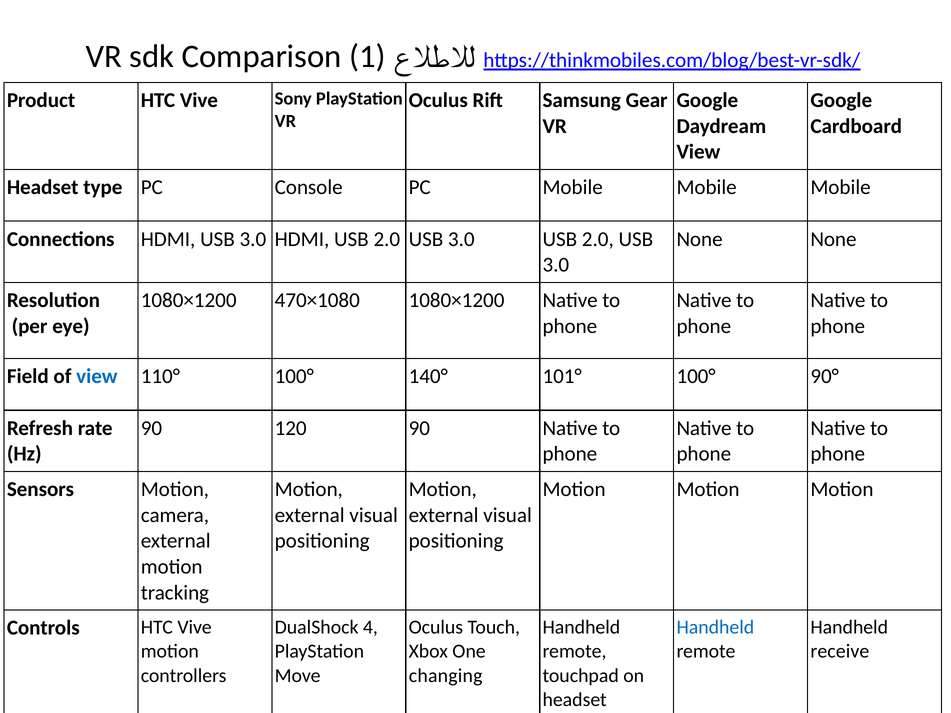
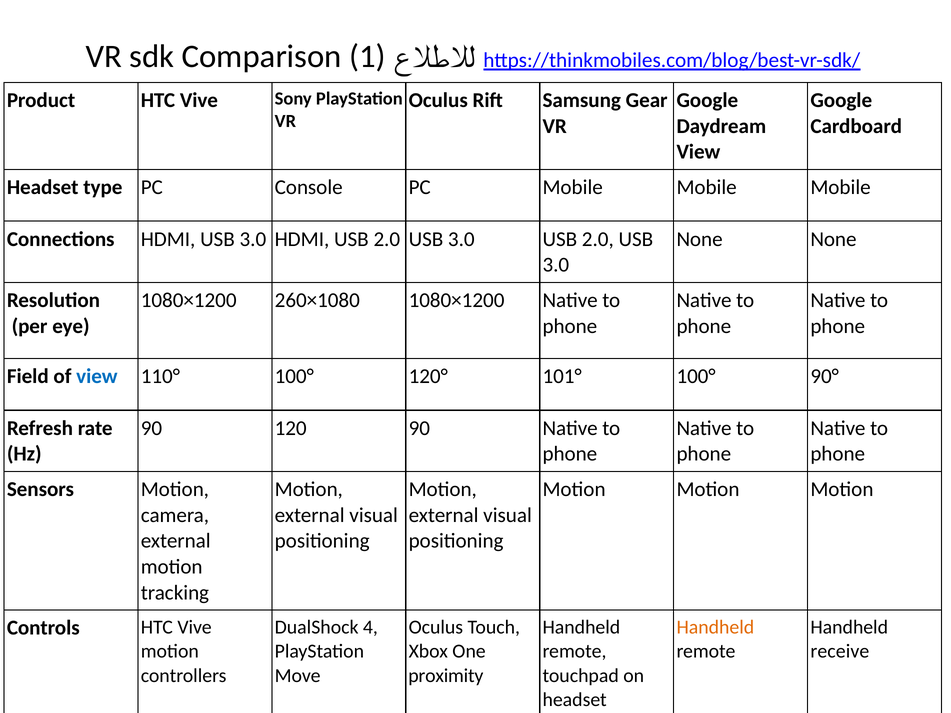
470×1080: 470×1080 -> 260×1080
140°: 140° -> 120°
Handheld at (715, 627) colour: blue -> orange
changing: changing -> proximity
